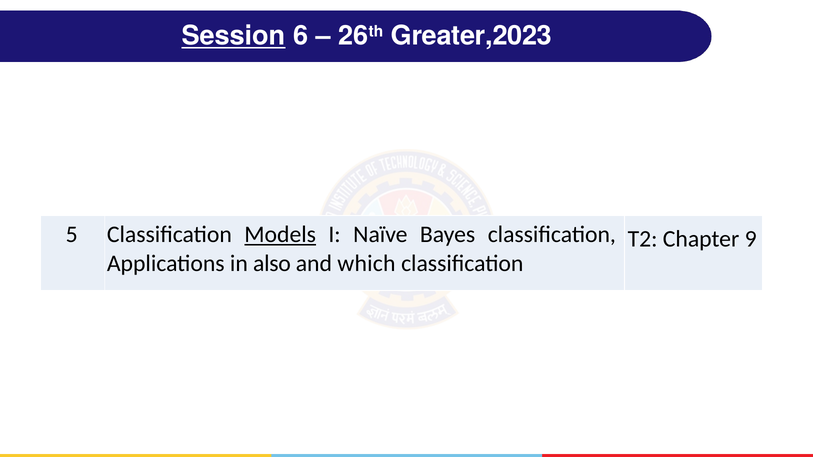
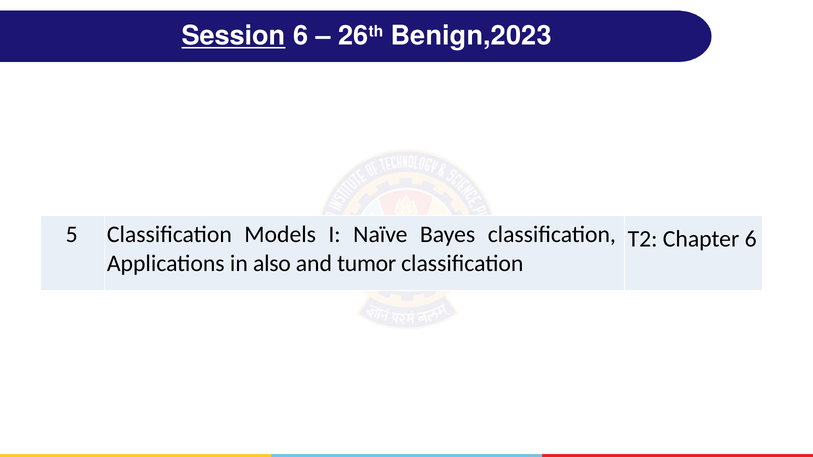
Greater,2023: Greater,2023 -> Benign,2023
Models underline: present -> none
Chapter 9: 9 -> 6
which: which -> tumor
